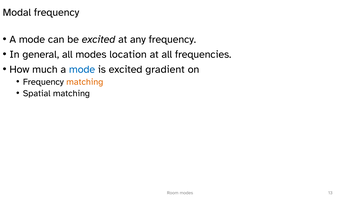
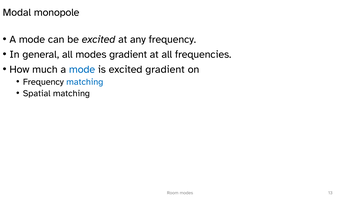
Modal frequency: frequency -> monopole
modes location: location -> gradient
matching at (85, 82) colour: orange -> blue
